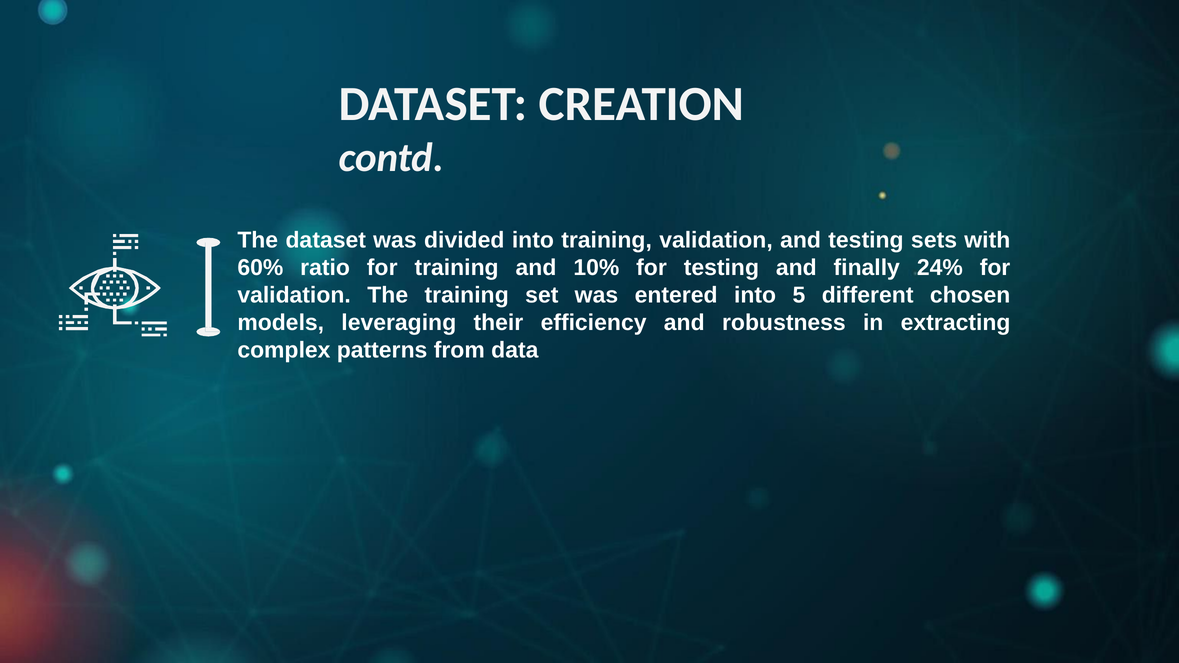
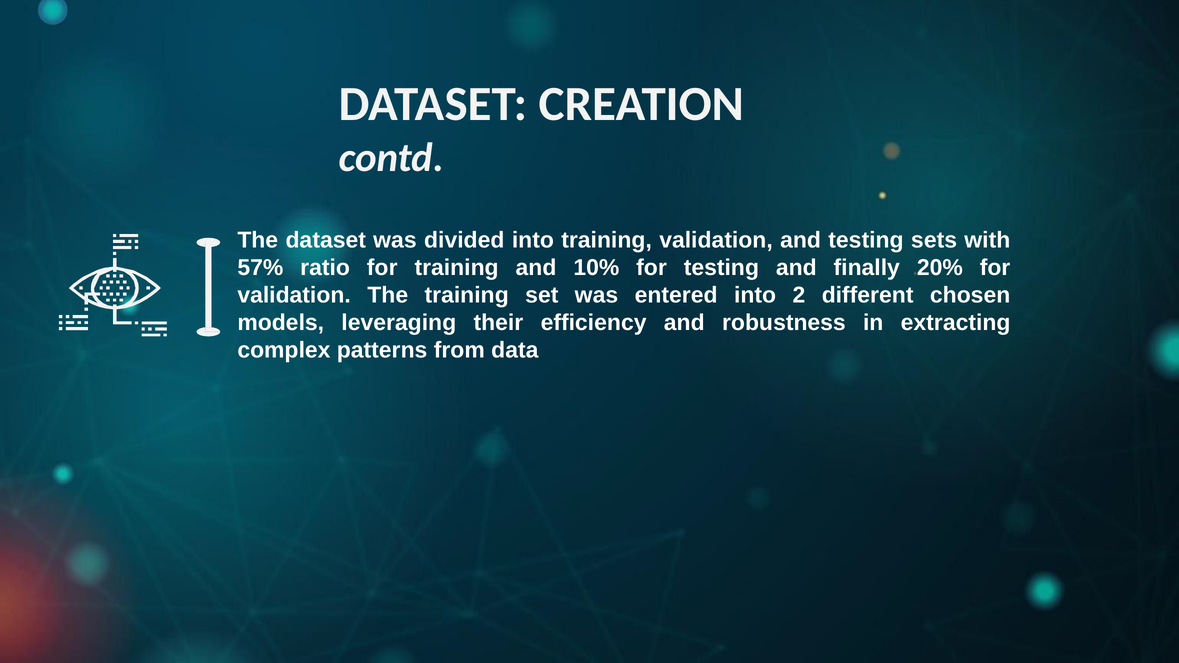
60%: 60% -> 57%
24%: 24% -> 20%
5: 5 -> 2
